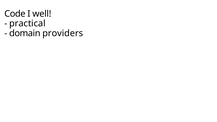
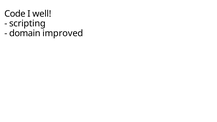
practical: practical -> scripting
providers: providers -> improved
